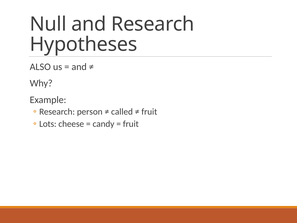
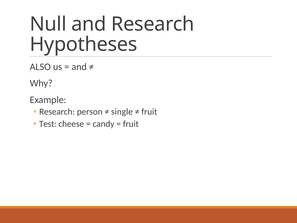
called: called -> single
Lots: Lots -> Test
